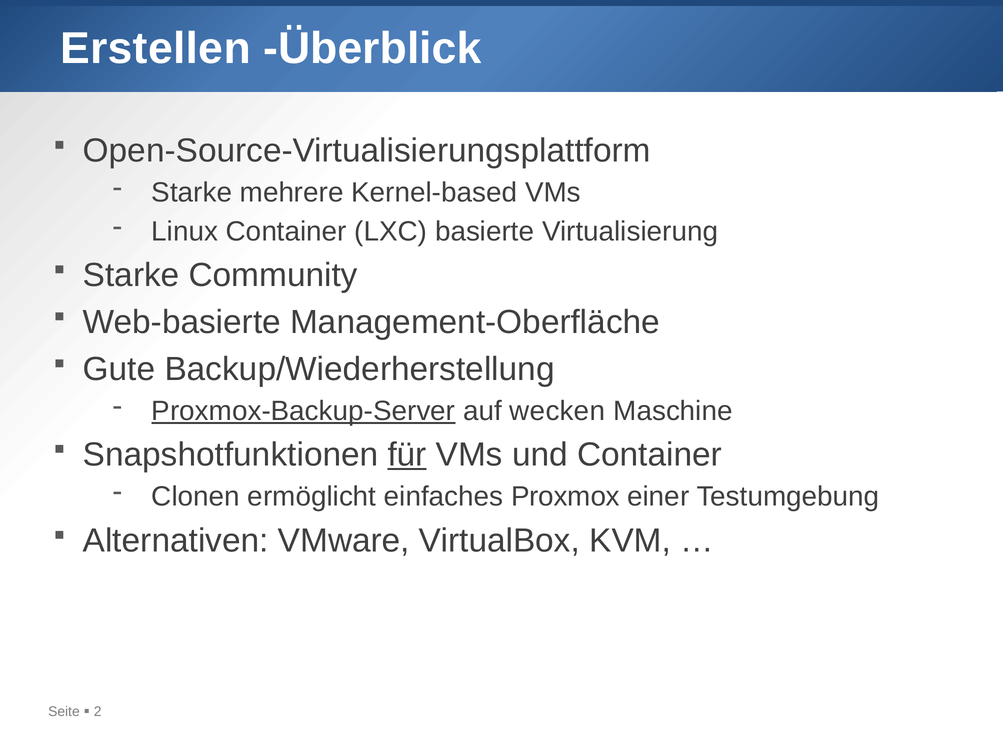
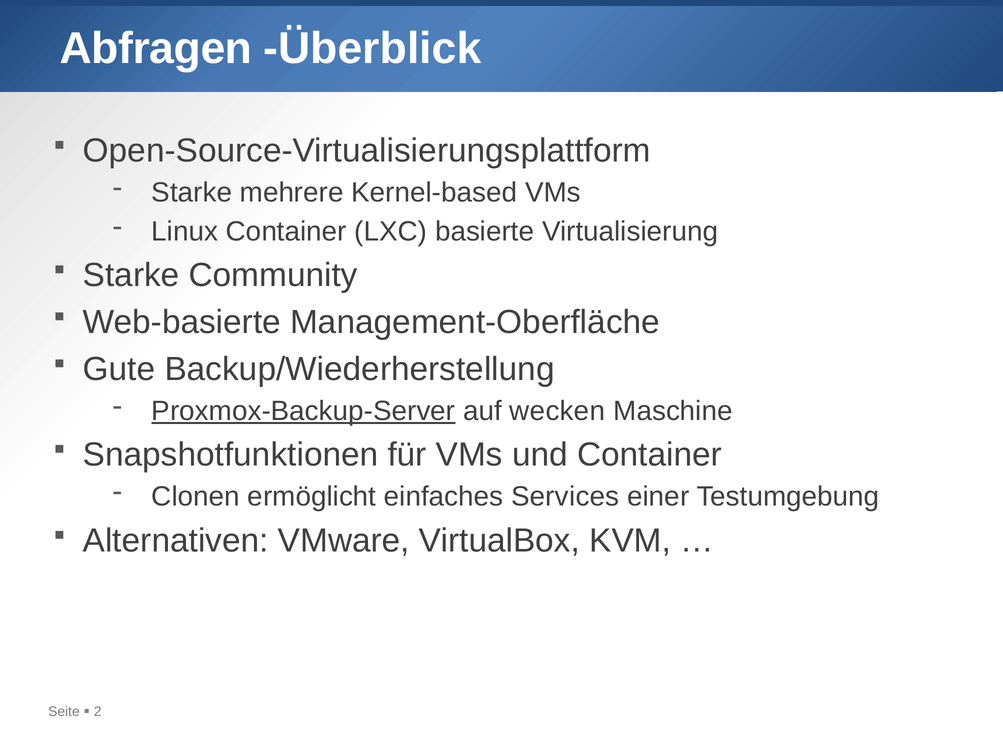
Erstellen: Erstellen -> Abfragen
für underline: present -> none
Proxmox: Proxmox -> Services
